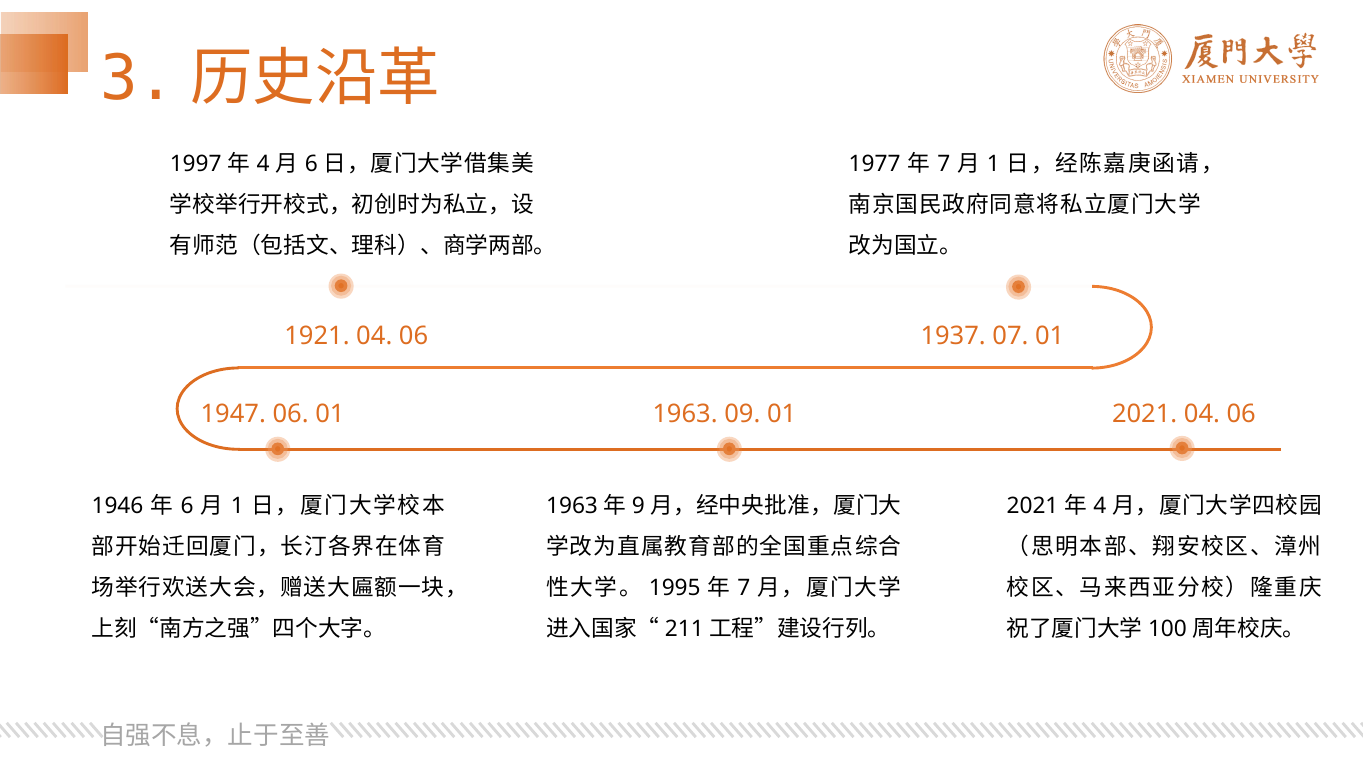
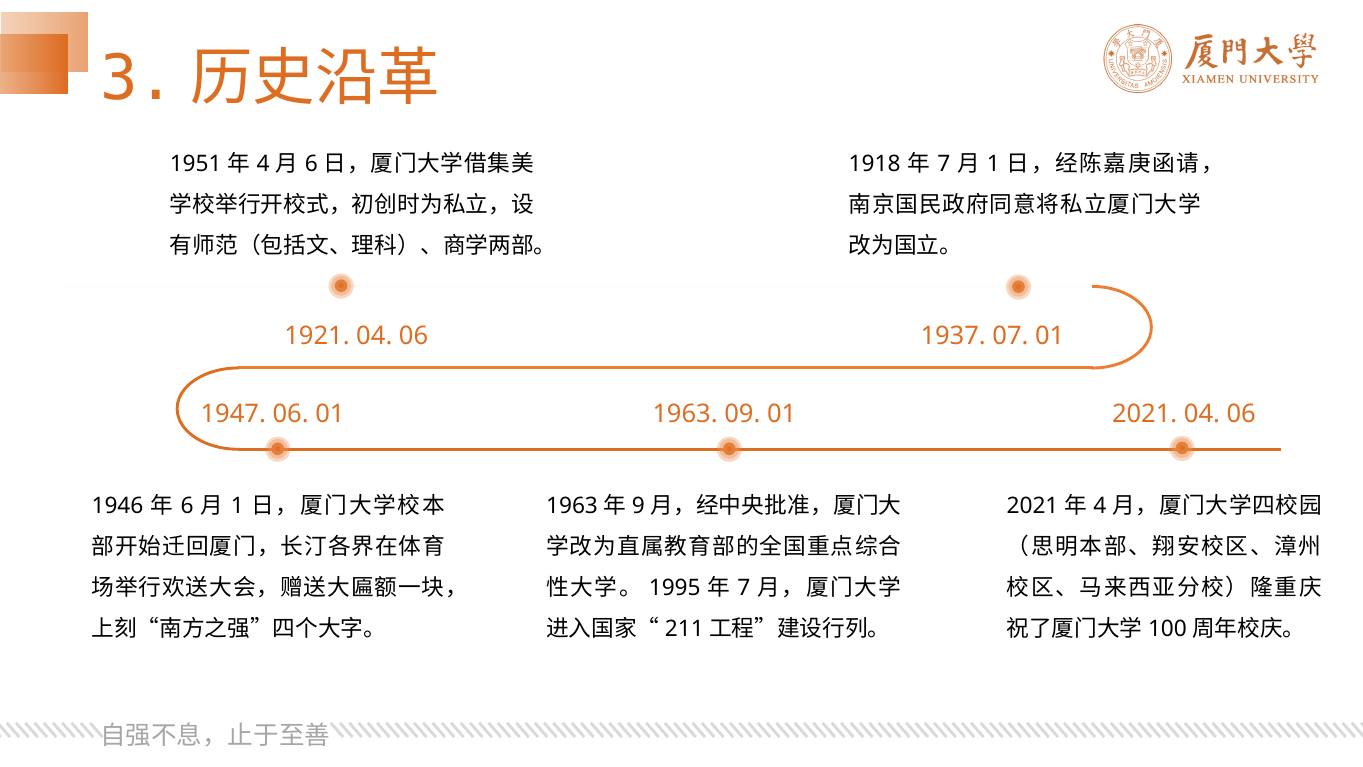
1997: 1997 -> 1951
1977: 1977 -> 1918
